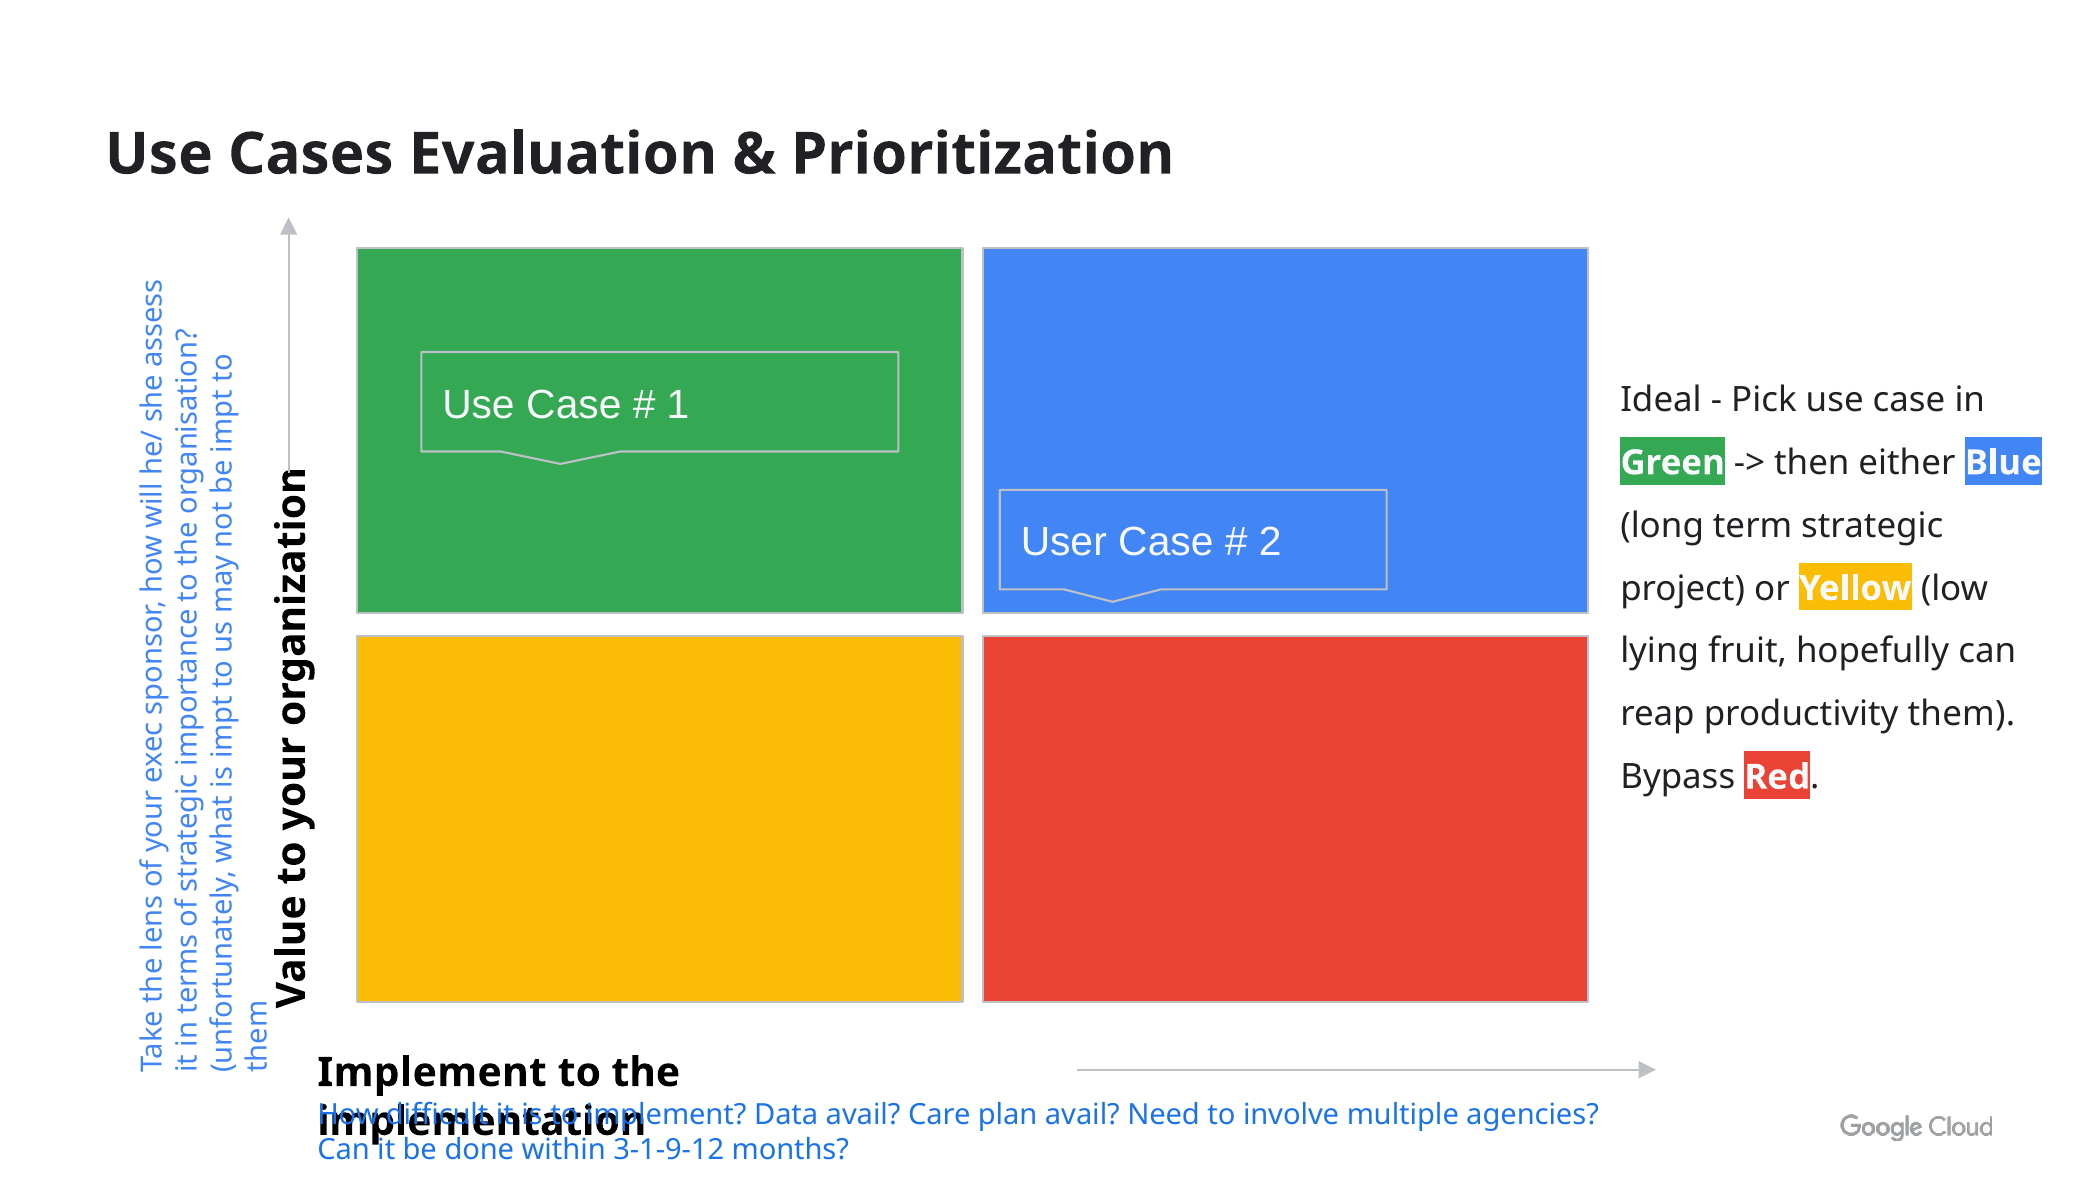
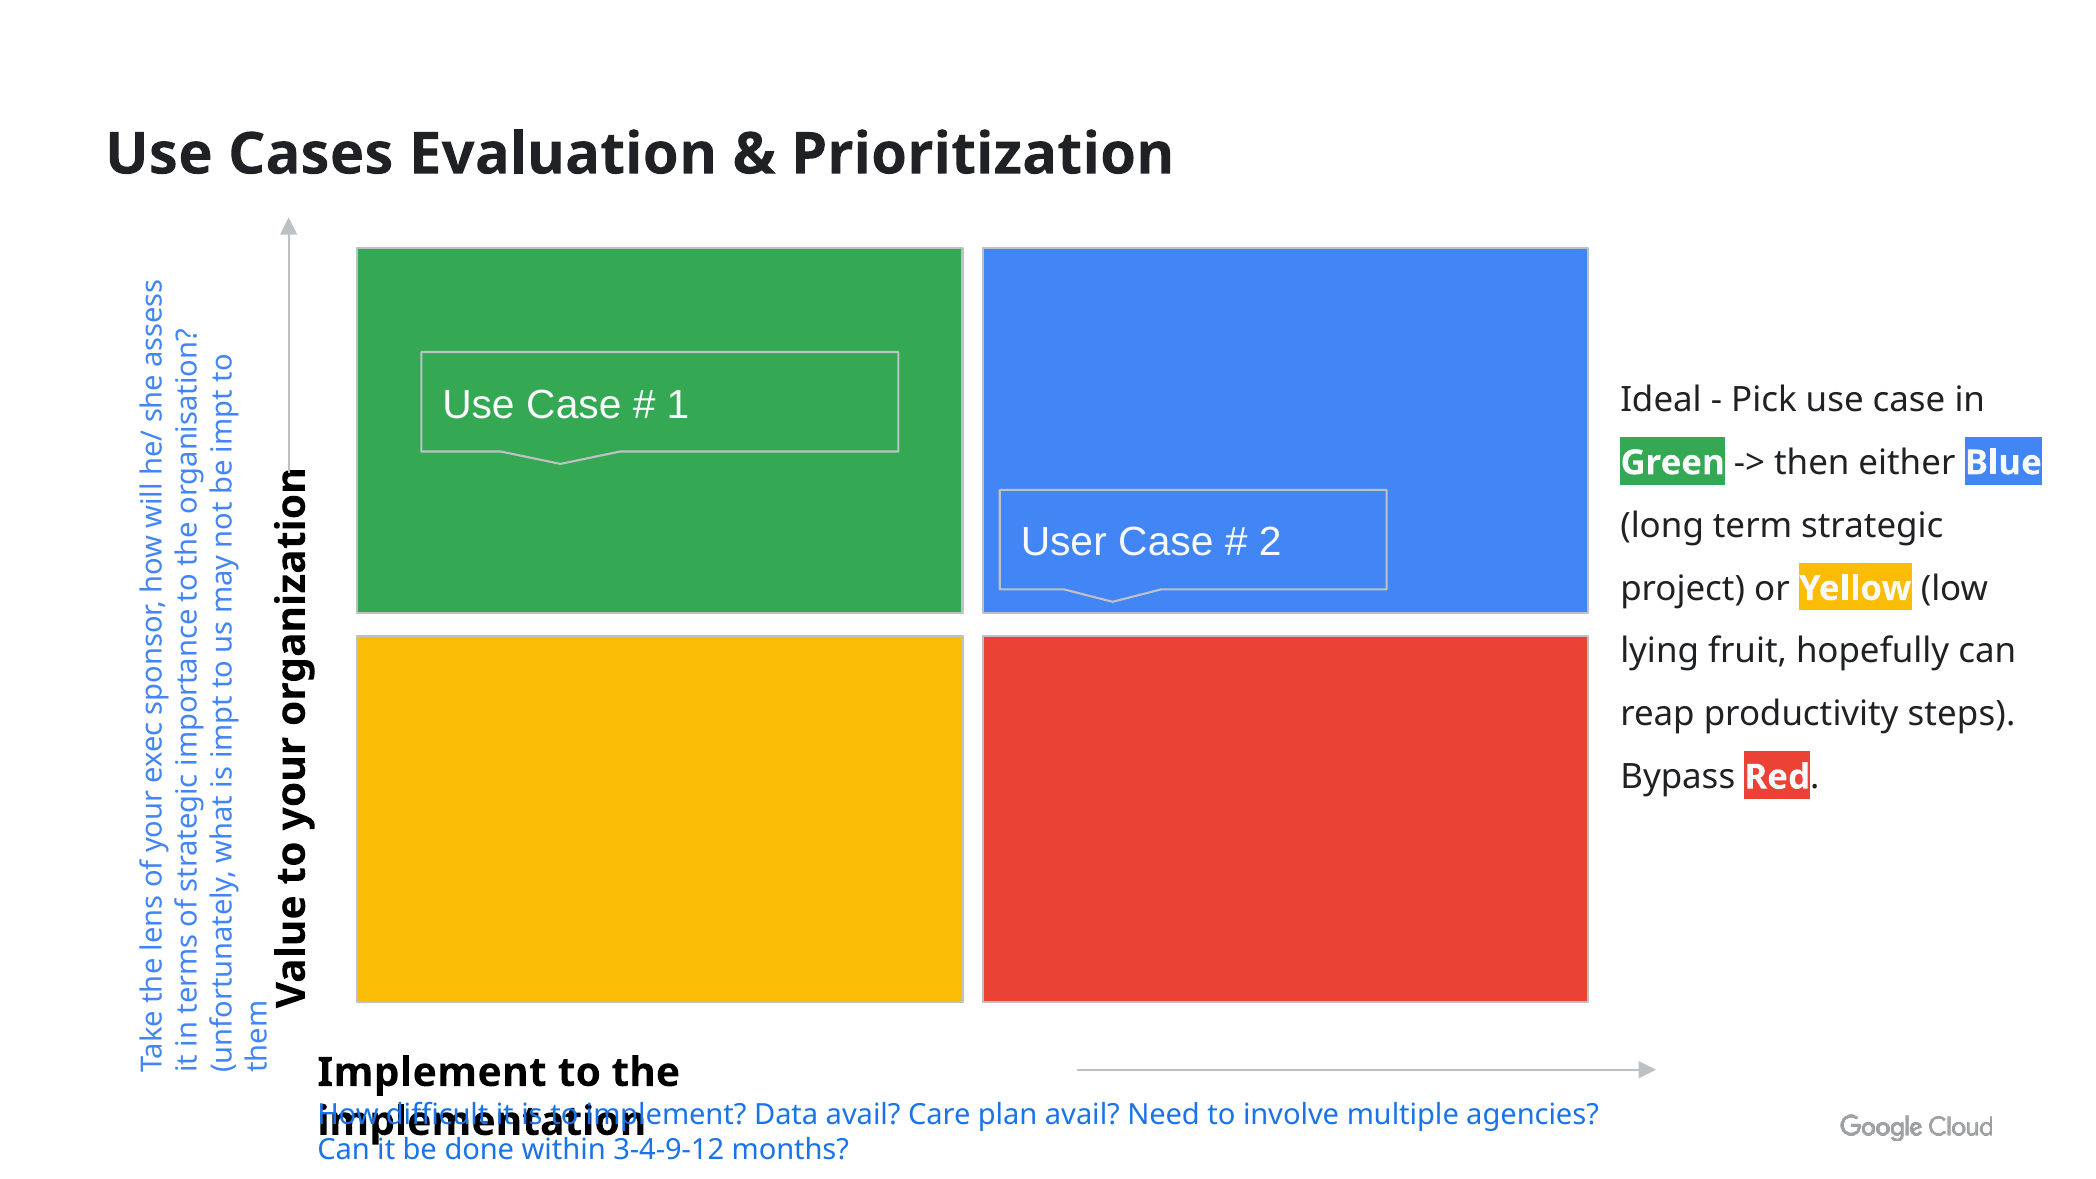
them: them -> steps
3-1-9-12: 3-1-9-12 -> 3-4-9-12
